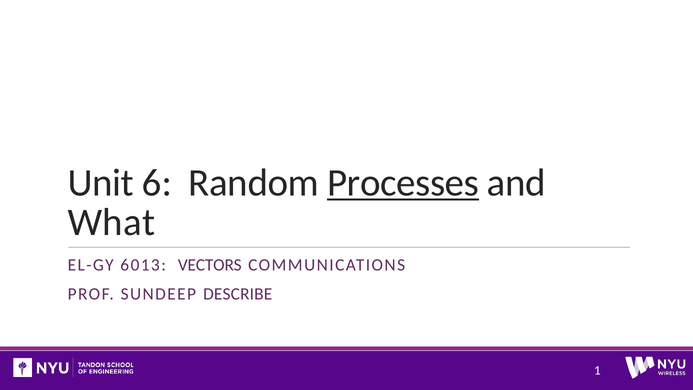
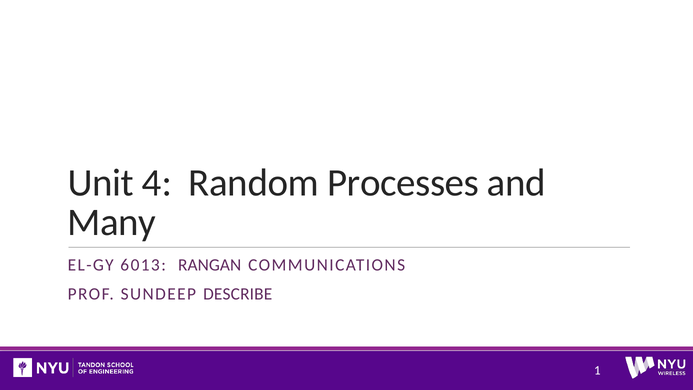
6: 6 -> 4
Processes underline: present -> none
What: What -> Many
VECTORS: VECTORS -> RANGAN
